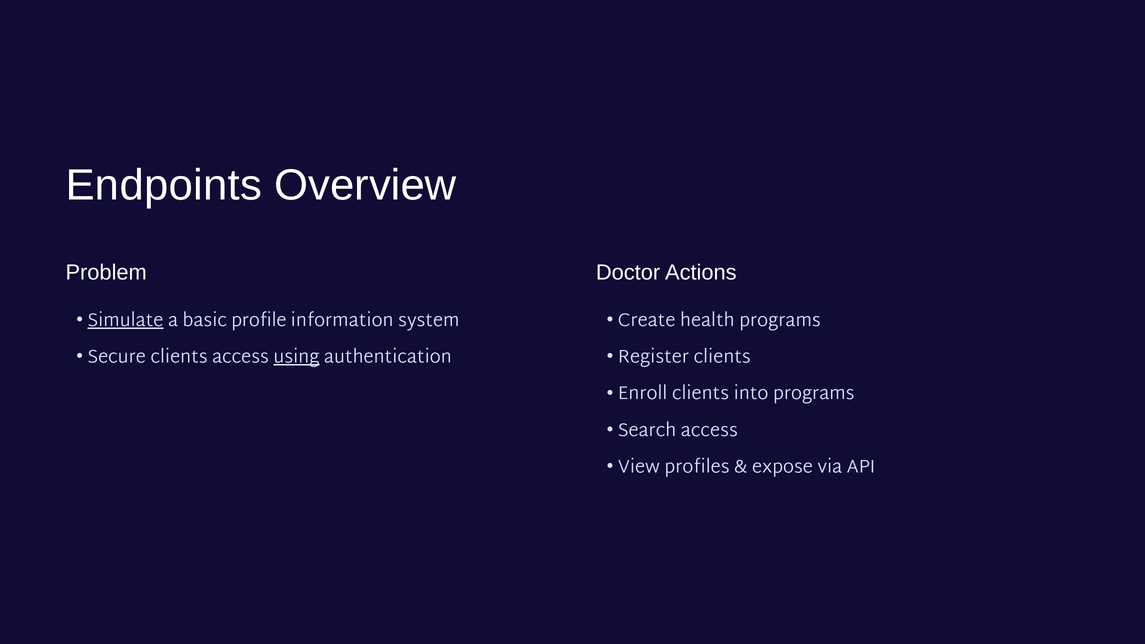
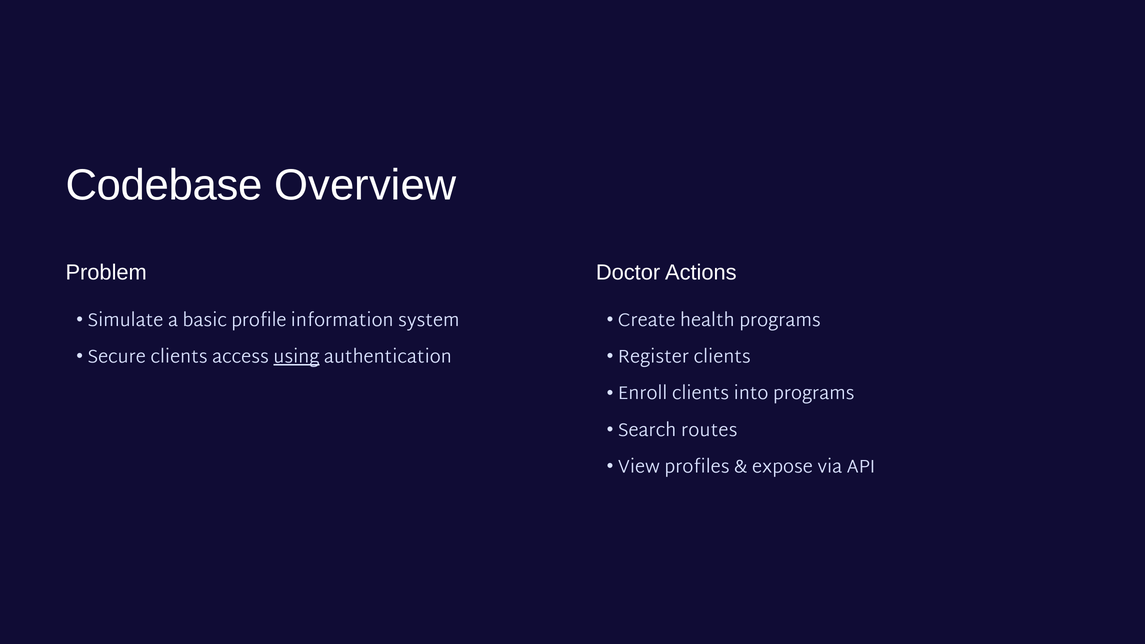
Endpoints: Endpoints -> Codebase
Simulate underline: present -> none
Search access: access -> routes
